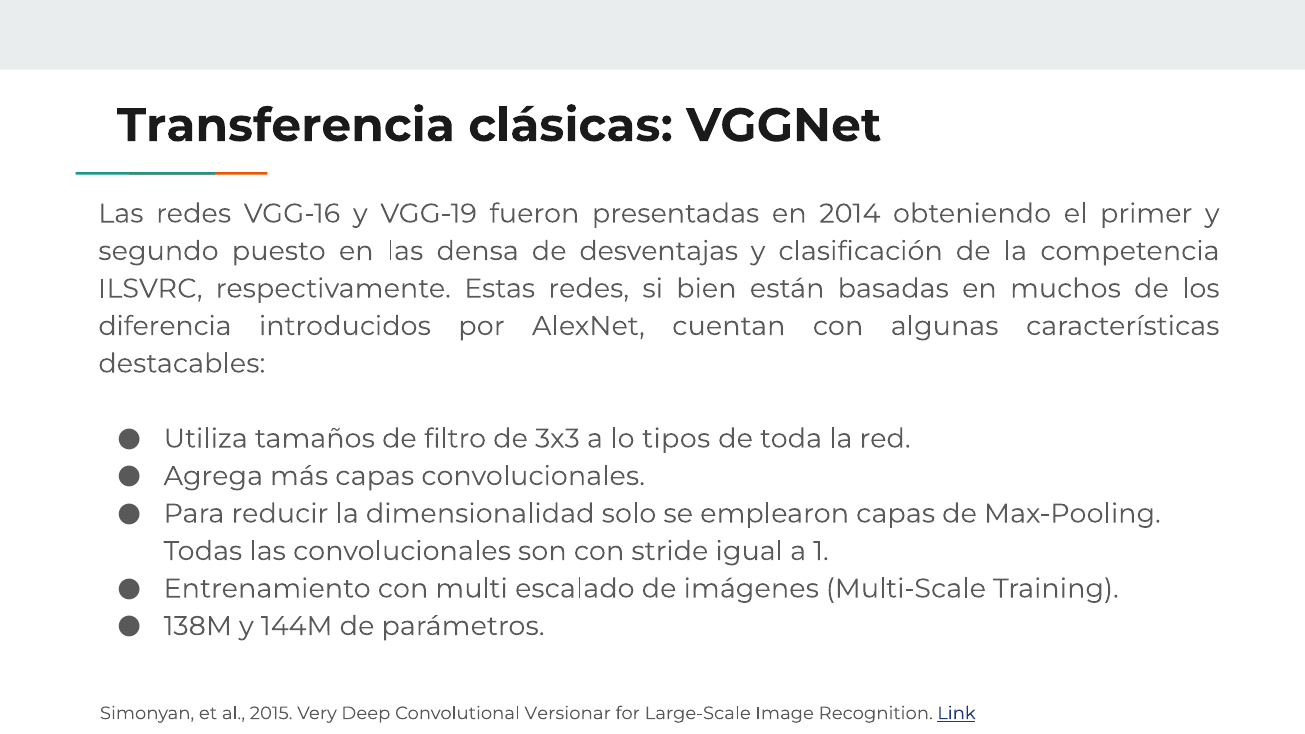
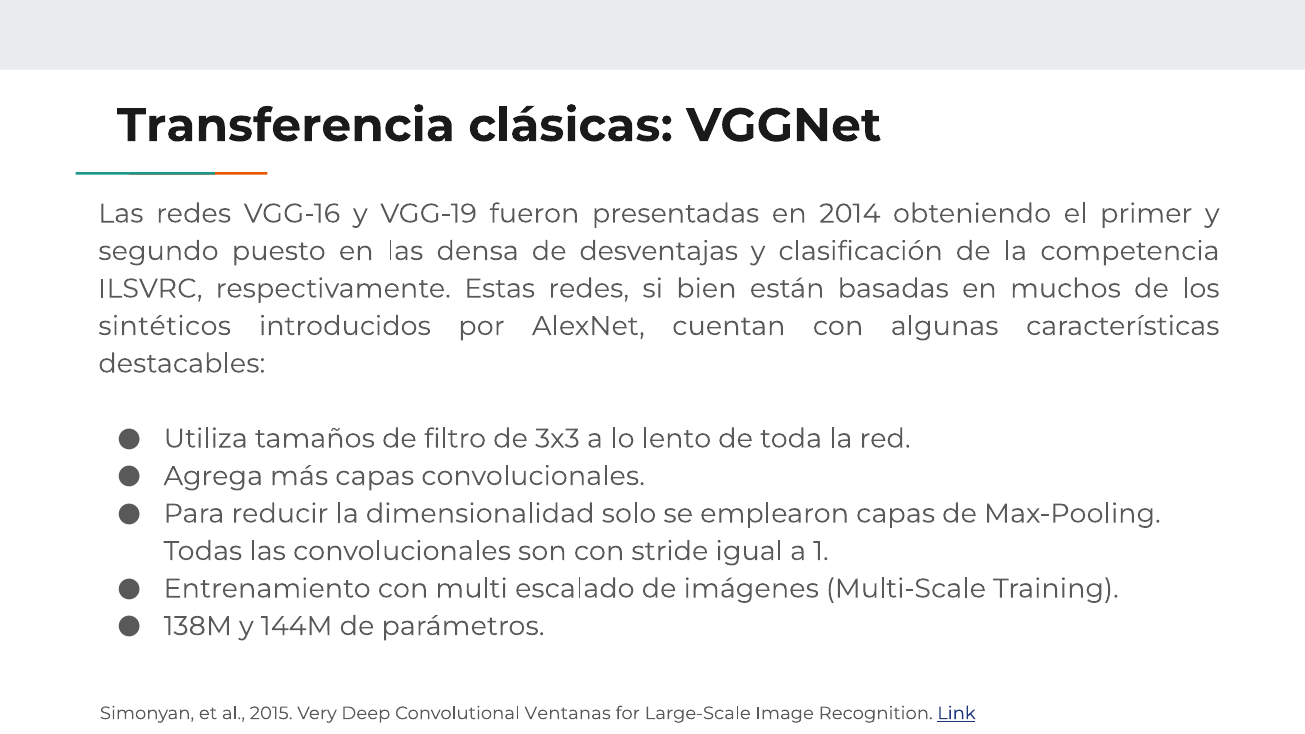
diferencia: diferencia -> sintéticos
tipos: tipos -> lento
Versionar: Versionar -> Ventanas
